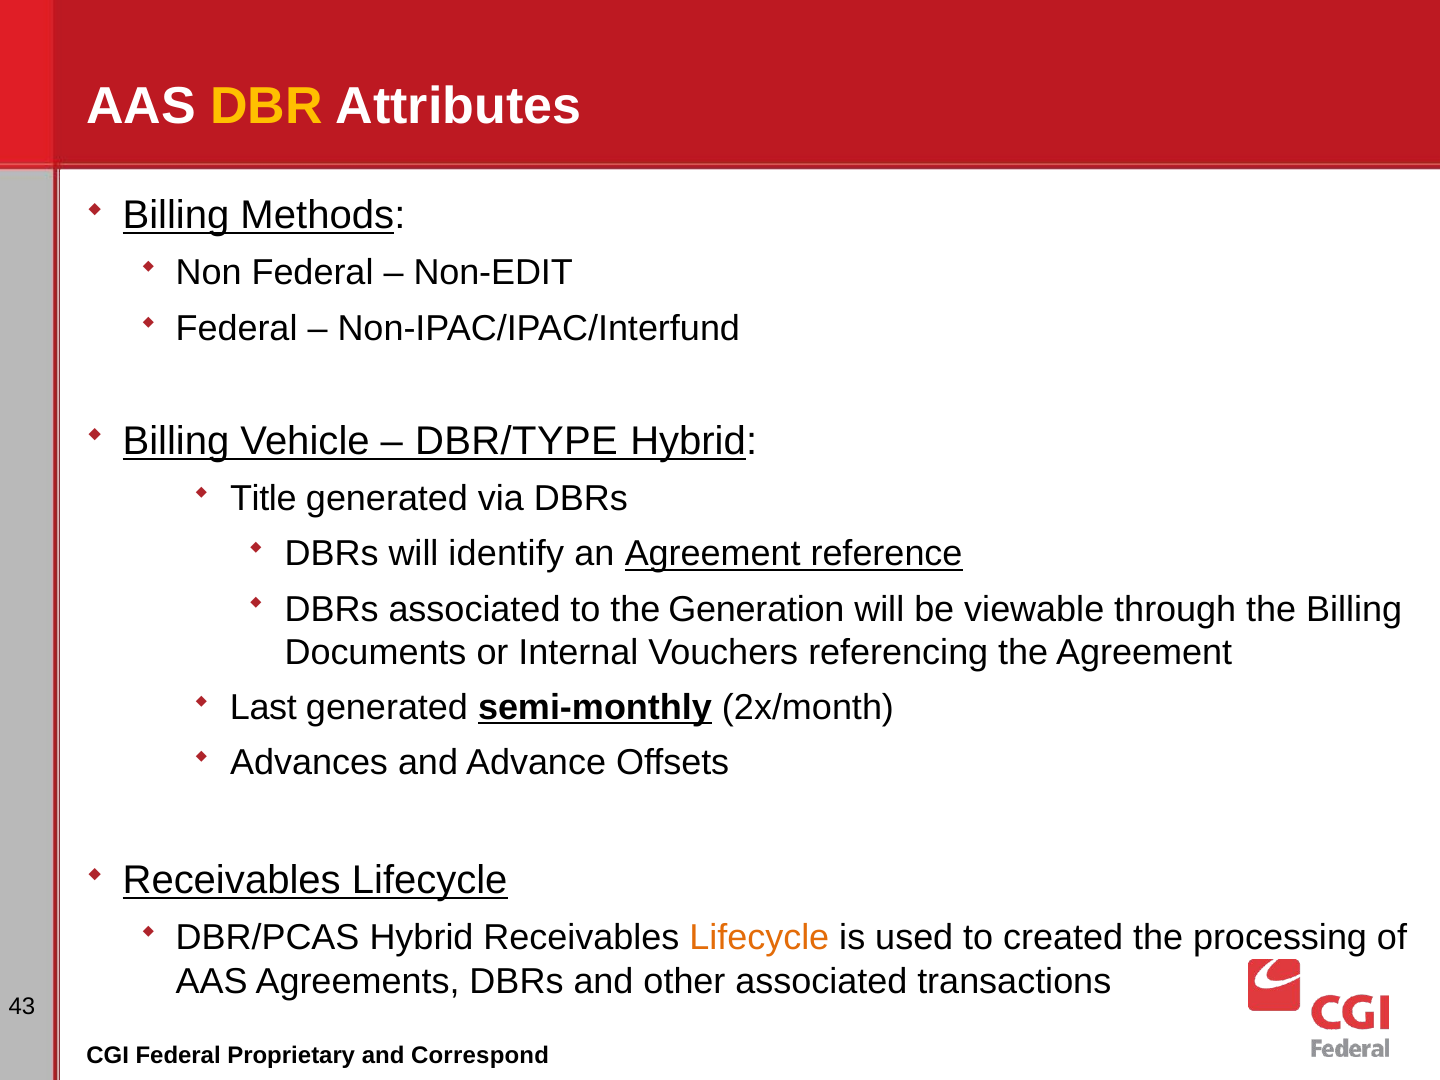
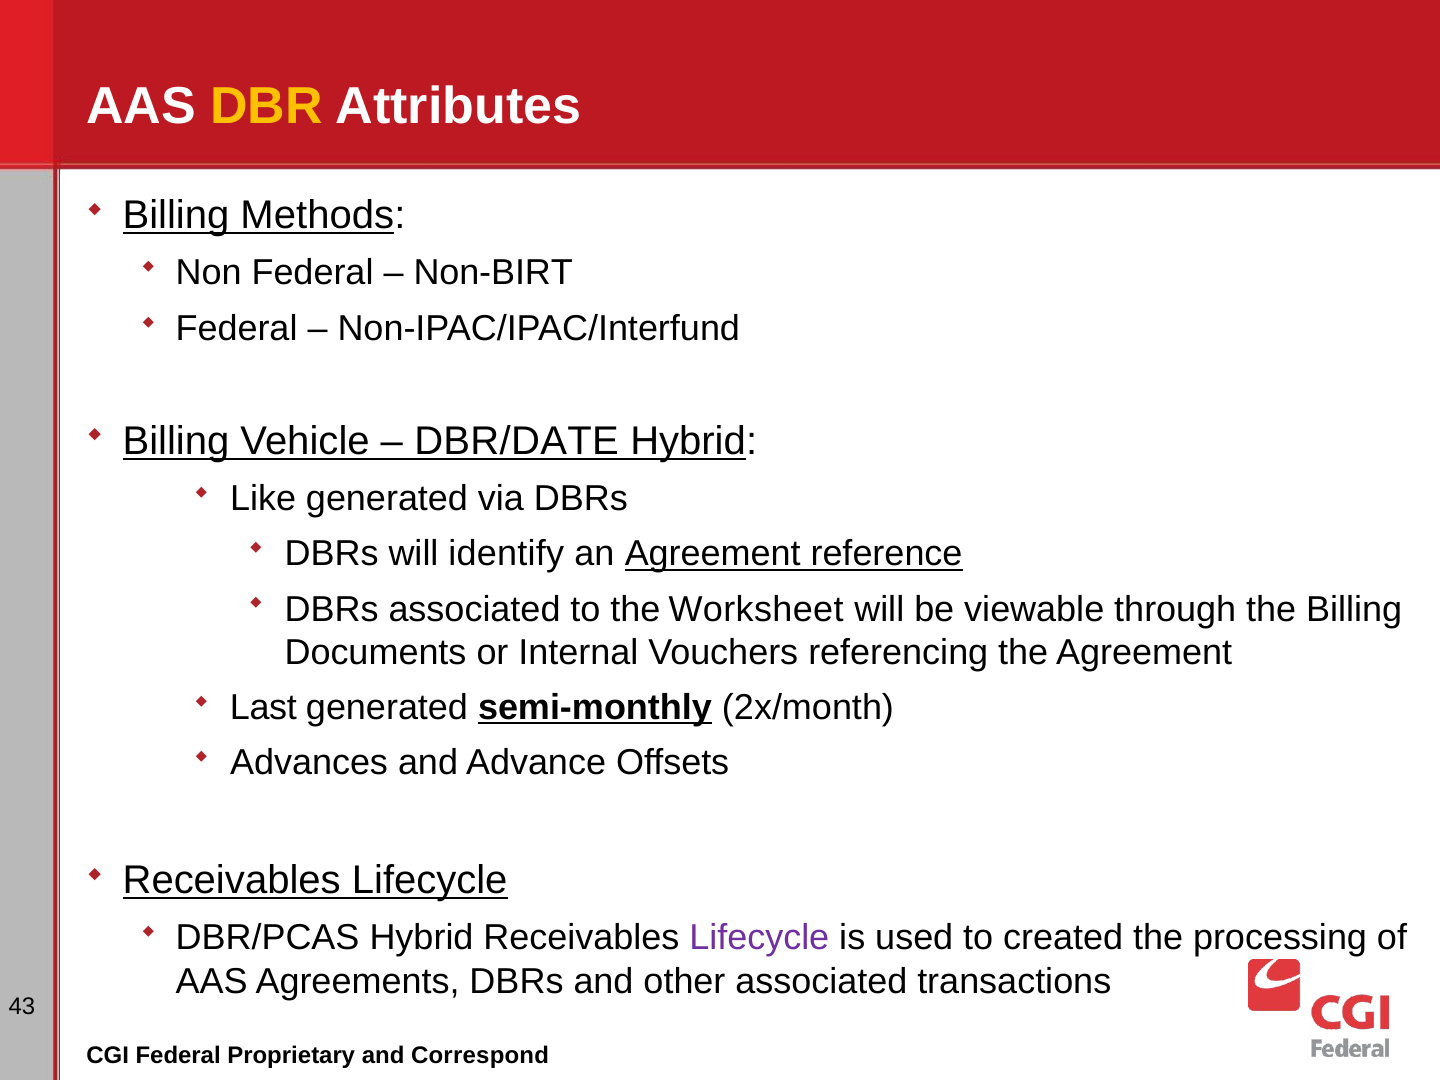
Non-EDIT: Non-EDIT -> Non-BIRT
DBR/TYPE: DBR/TYPE -> DBR/DATE
Title: Title -> Like
Generation: Generation -> Worksheet
Lifecycle at (759, 938) colour: orange -> purple
